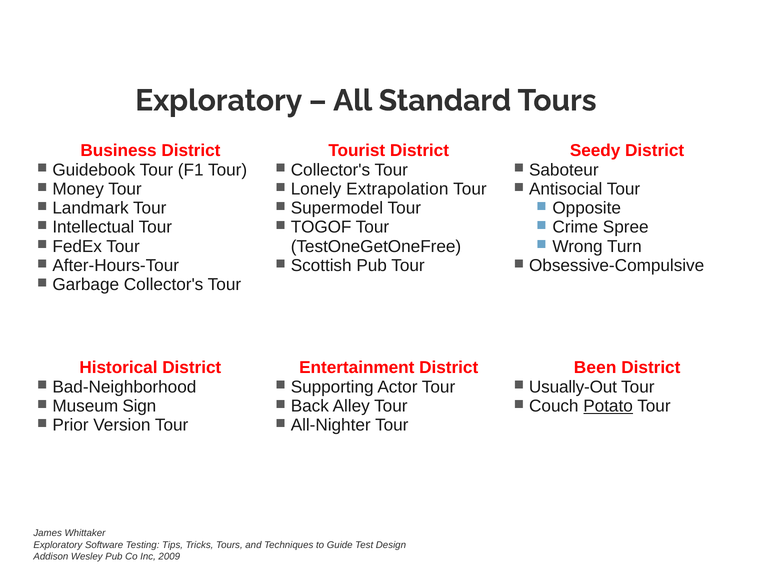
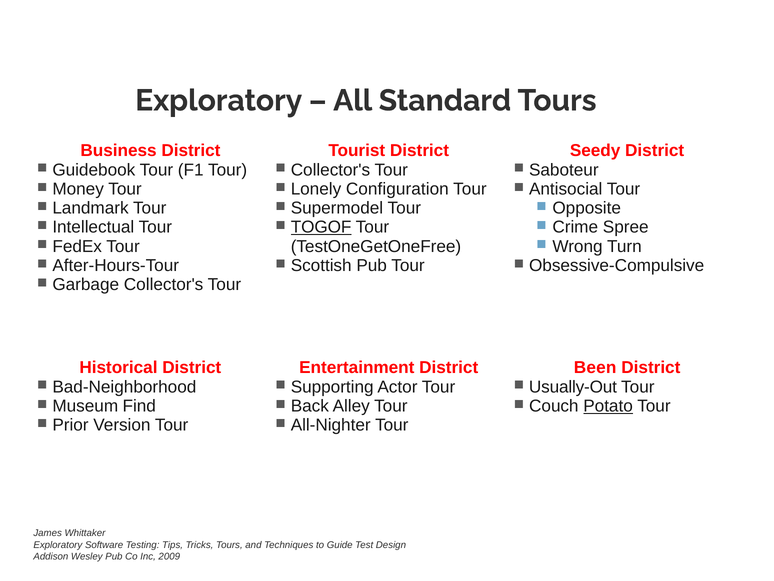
Extrapolation: Extrapolation -> Configuration
TOGOF underline: none -> present
Sign: Sign -> Find
